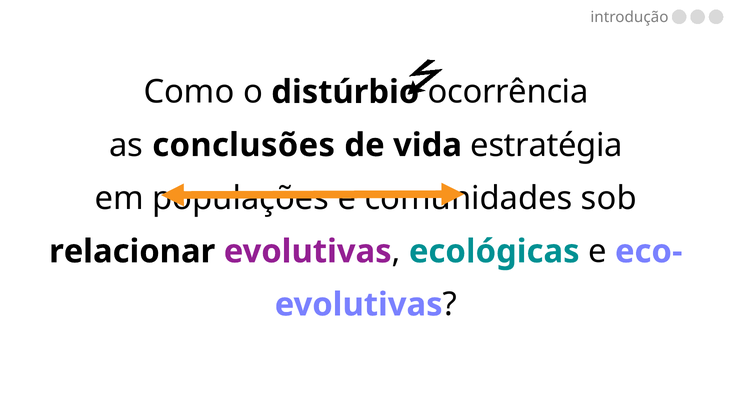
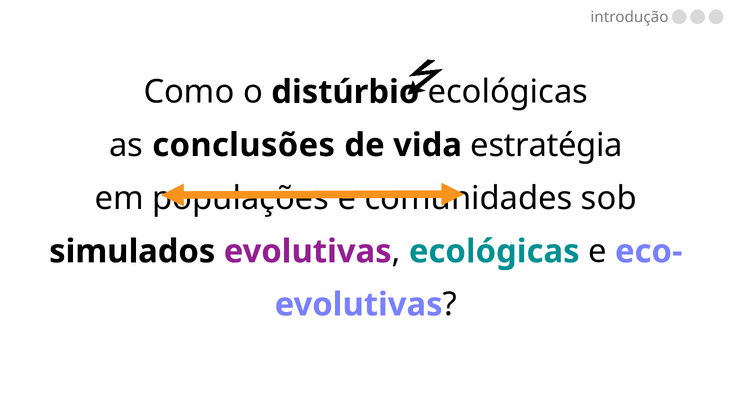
distúrbio ocorrência: ocorrência -> ecológicas
relacionar: relacionar -> simulados
